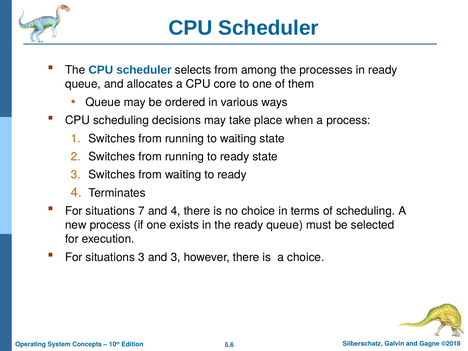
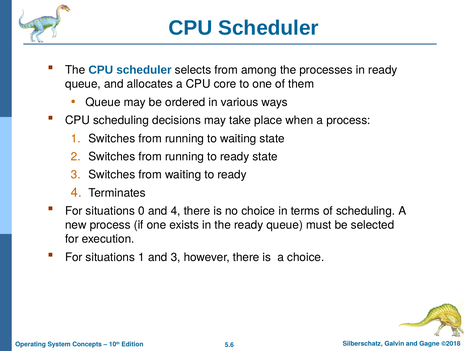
7: 7 -> 0
situations 3: 3 -> 1
